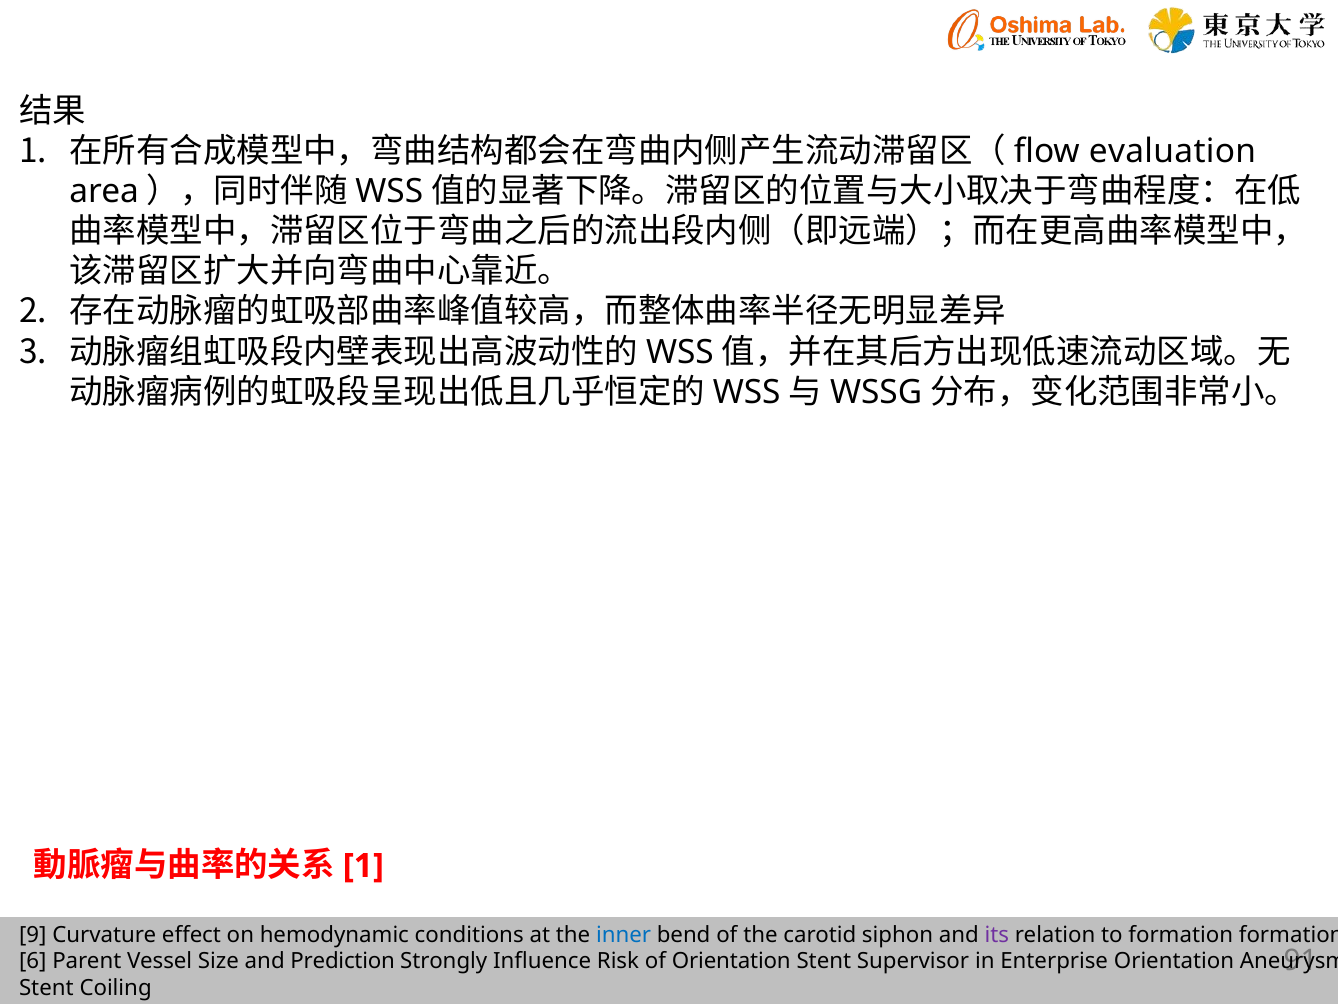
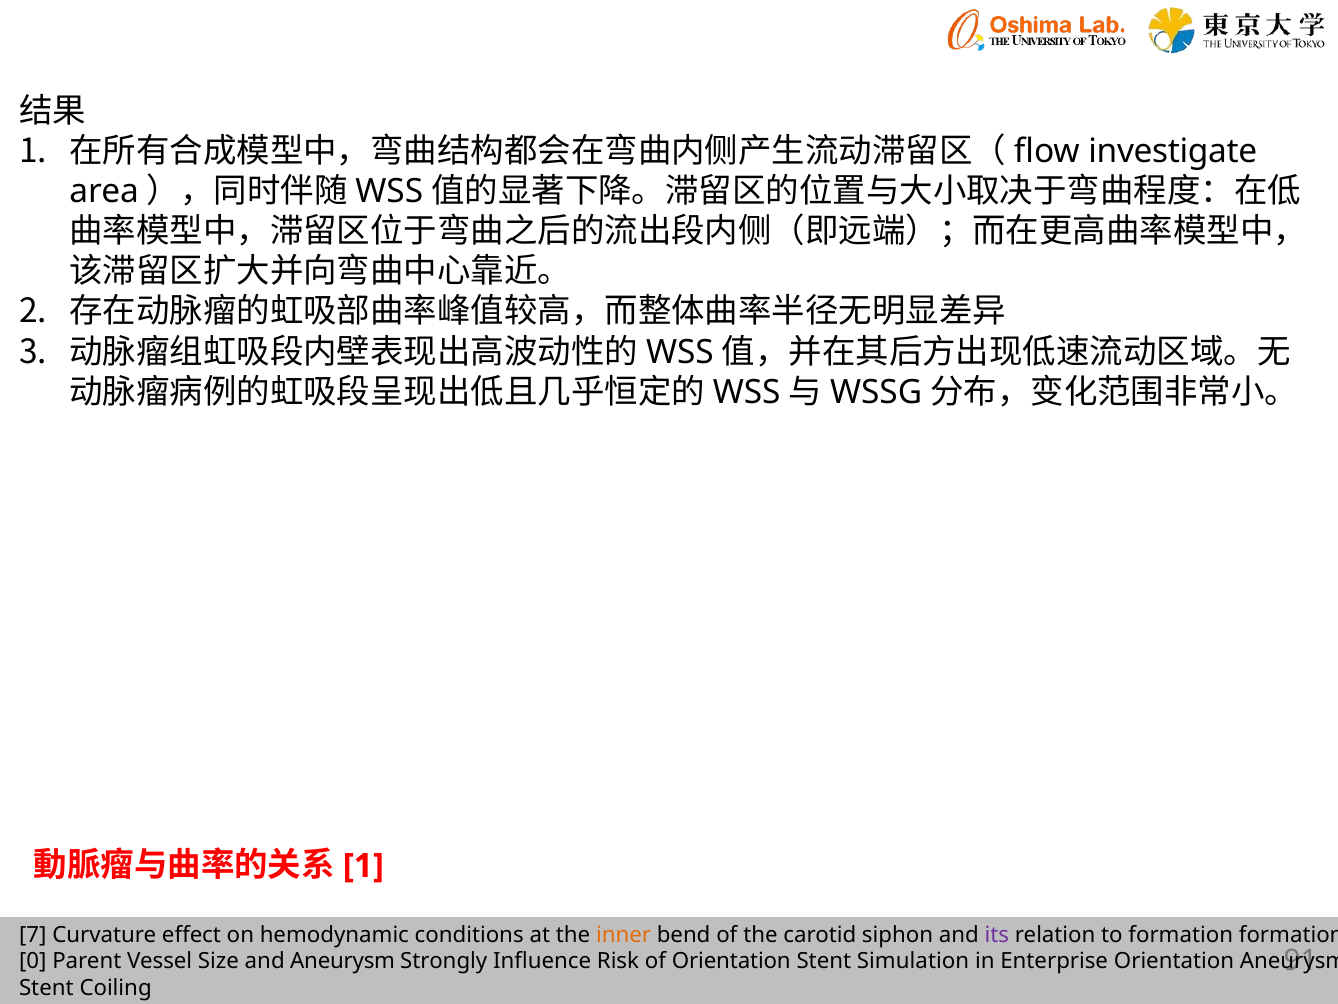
evaluation: evaluation -> investigate
9: 9 -> 7
inner colour: blue -> orange
6: 6 -> 0
and Prediction: Prediction -> Aneurysm
Supervisor: Supervisor -> Simulation
